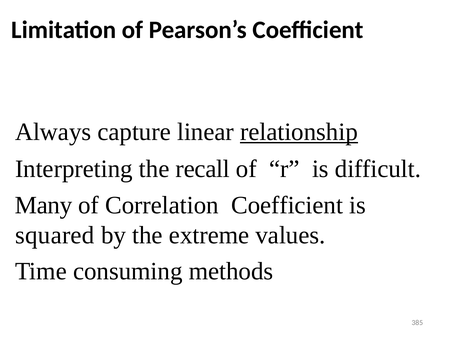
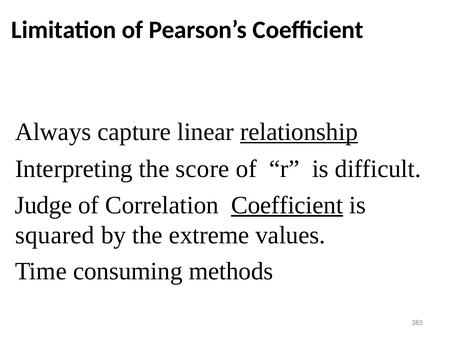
recall: recall -> score
Many: Many -> Judge
Coefficient at (287, 205) underline: none -> present
